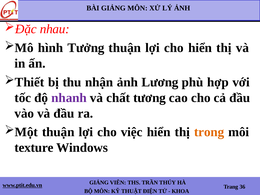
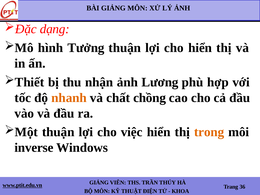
nhau: nhau -> dạng
nhanh colour: purple -> orange
tương: tương -> chồng
texture: texture -> inverse
